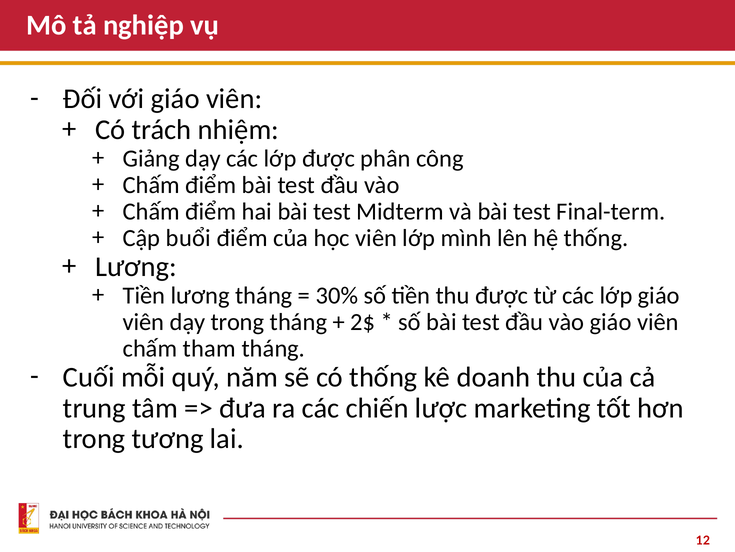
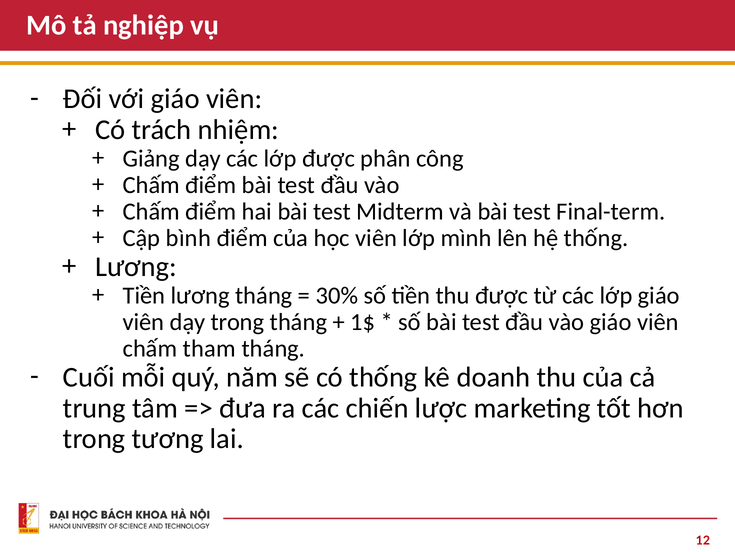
buổi: buổi -> bình
2$: 2$ -> 1$
